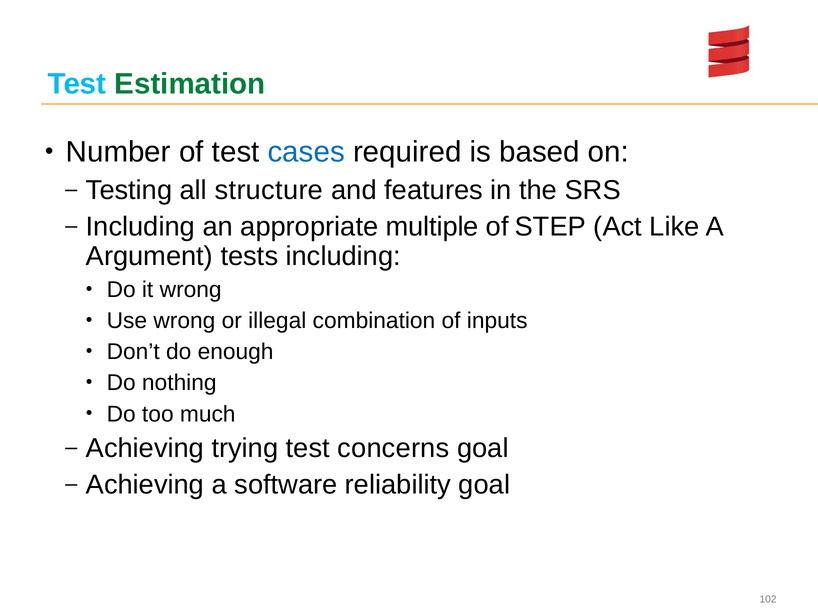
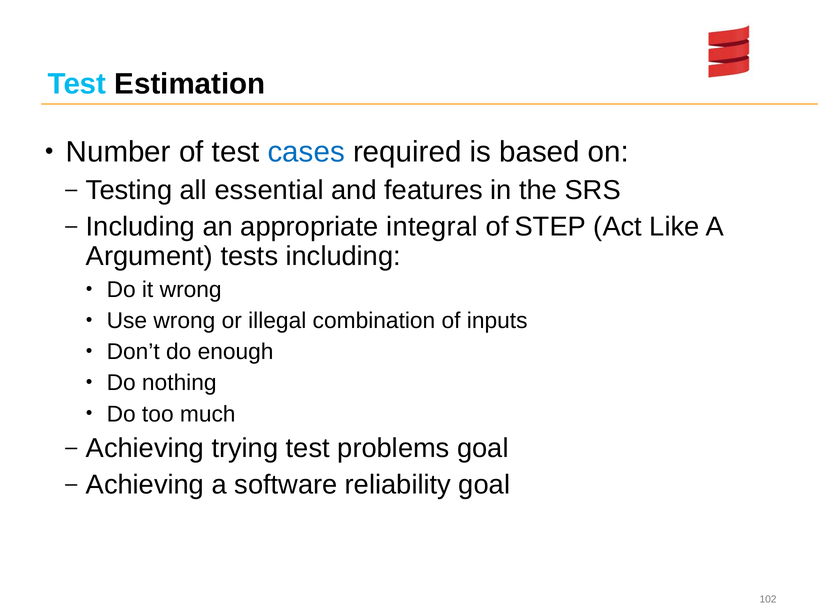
Estimation colour: green -> black
structure: structure -> essential
multiple: multiple -> integral
concerns: concerns -> problems
